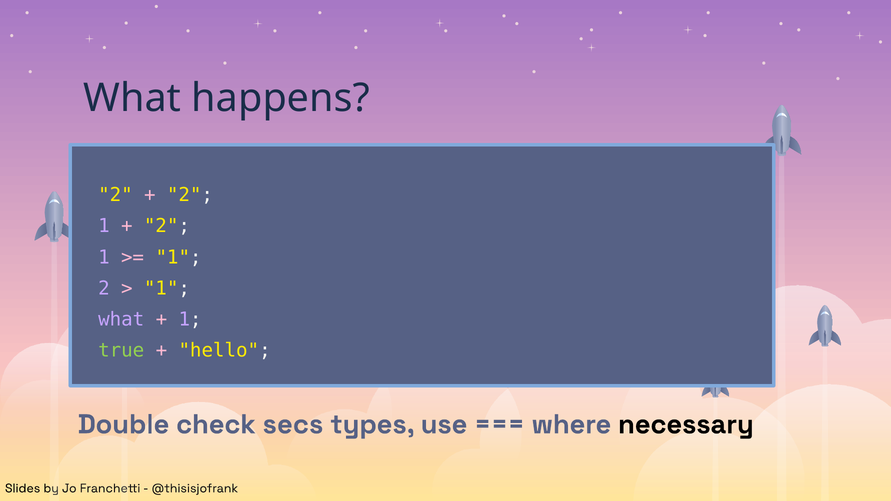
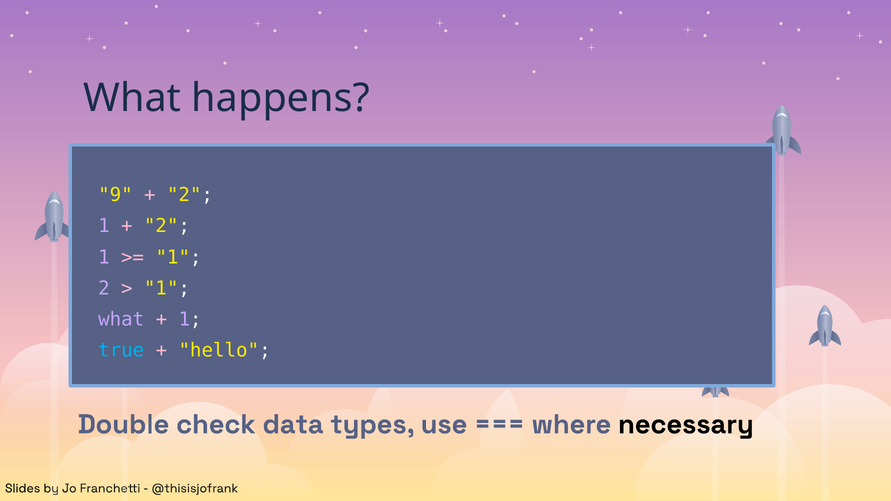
2 at (115, 195): 2 -> 9
true colour: light green -> light blue
secs: secs -> data
